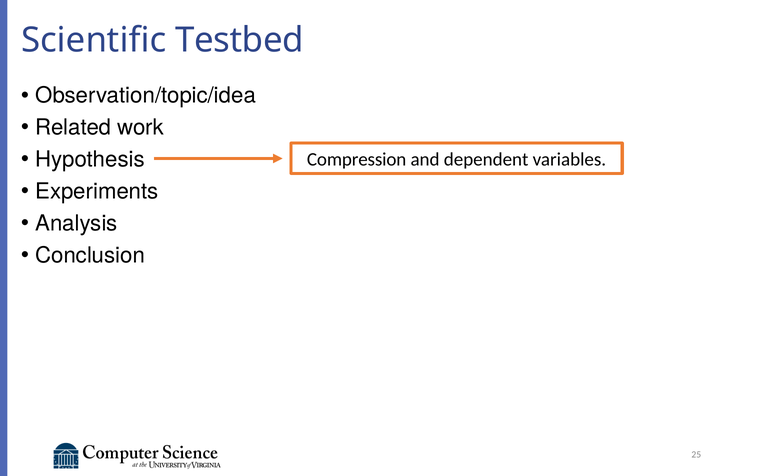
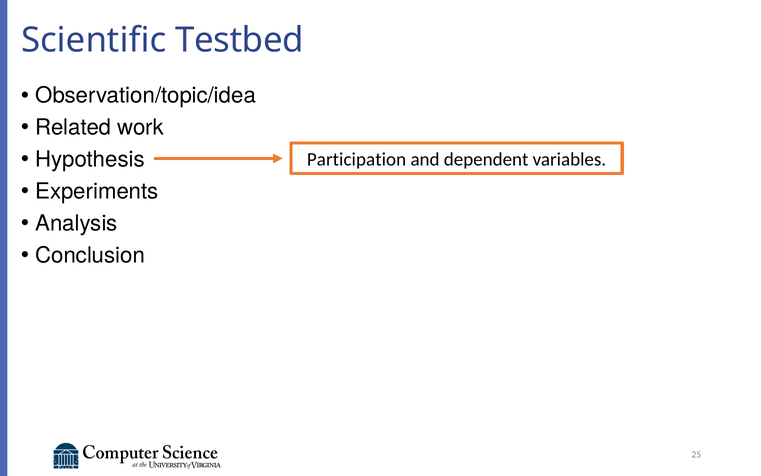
Compression: Compression -> Participation
